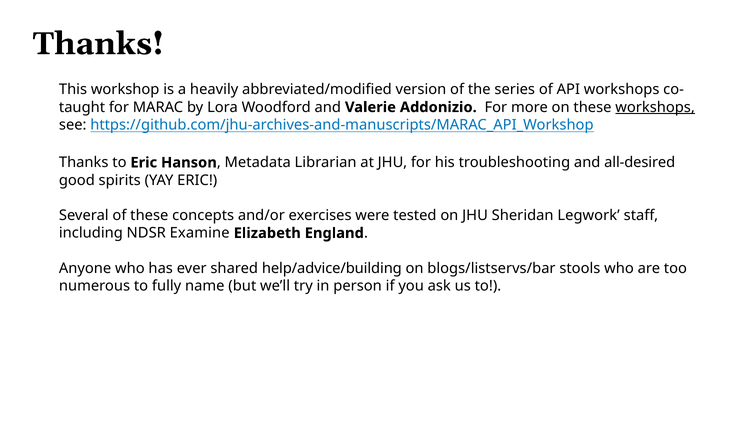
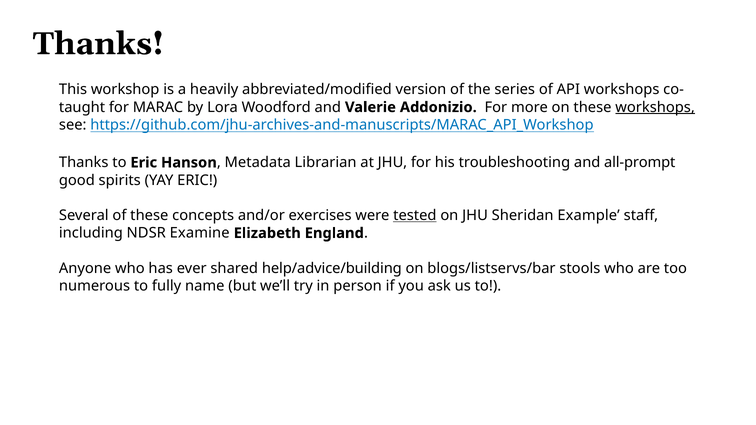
all-desired: all-desired -> all-prompt
tested underline: none -> present
Legwork: Legwork -> Example
